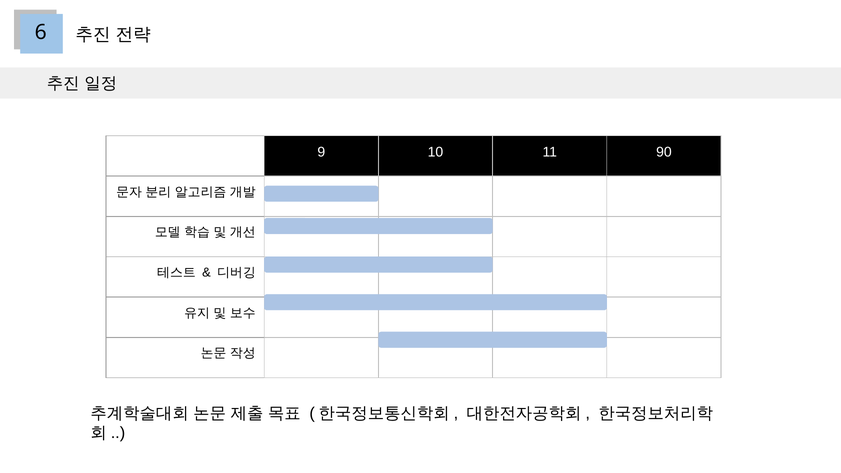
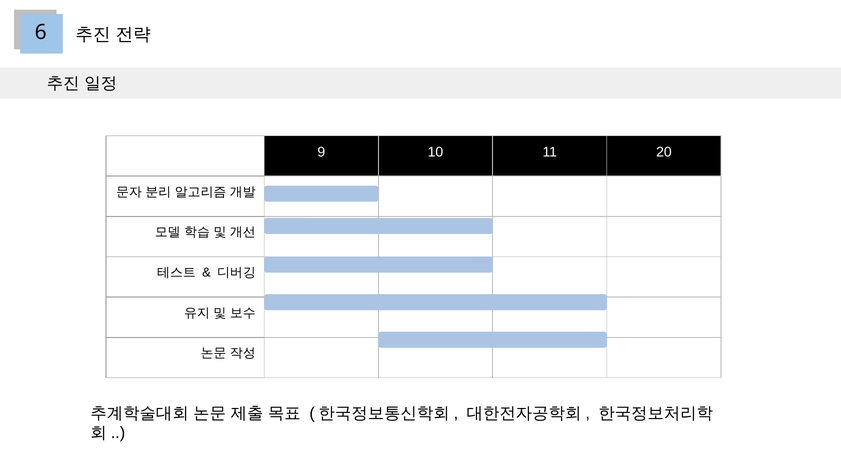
90: 90 -> 20
